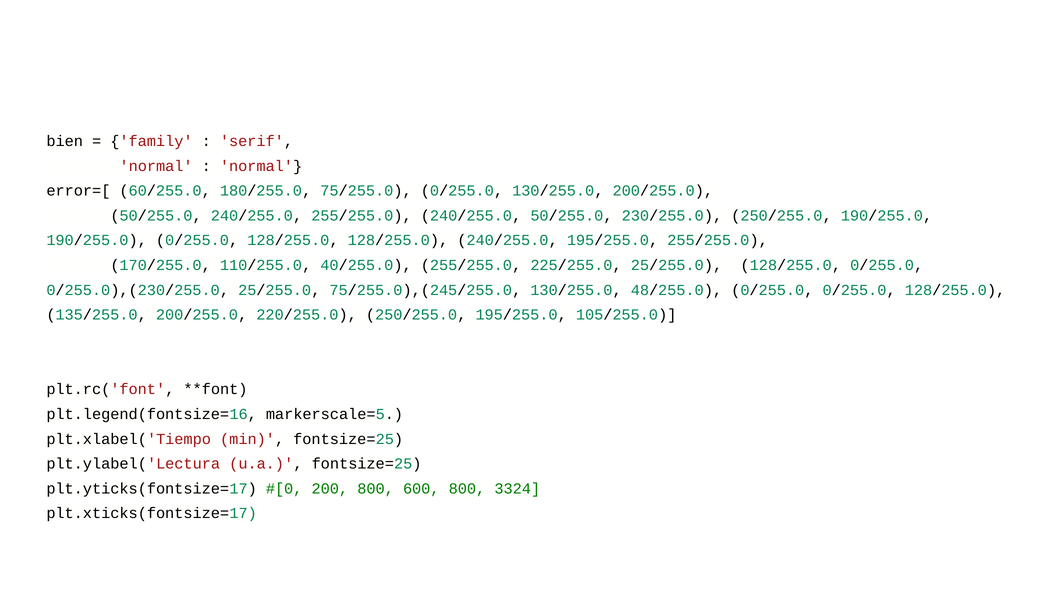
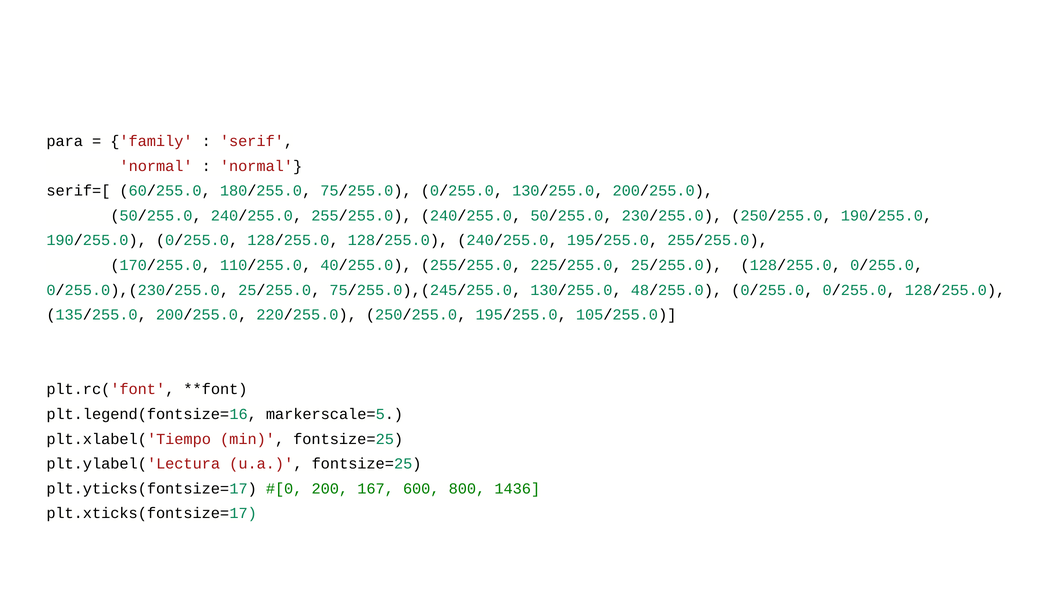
bien: bien -> para
error=[: error=[ -> serif=[
200 800: 800 -> 167
3324: 3324 -> 1436
